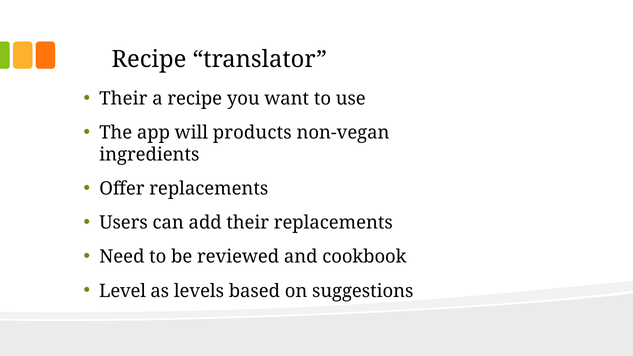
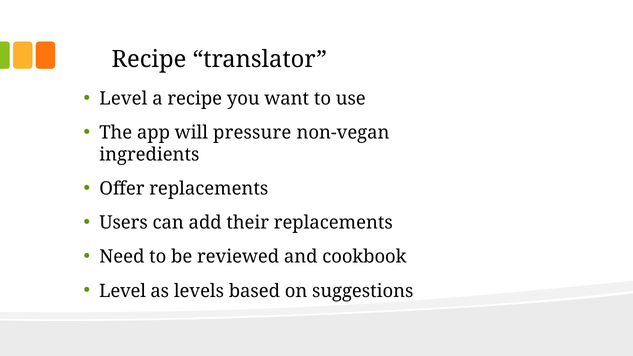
Their at (123, 99): Their -> Level
products: products -> pressure
